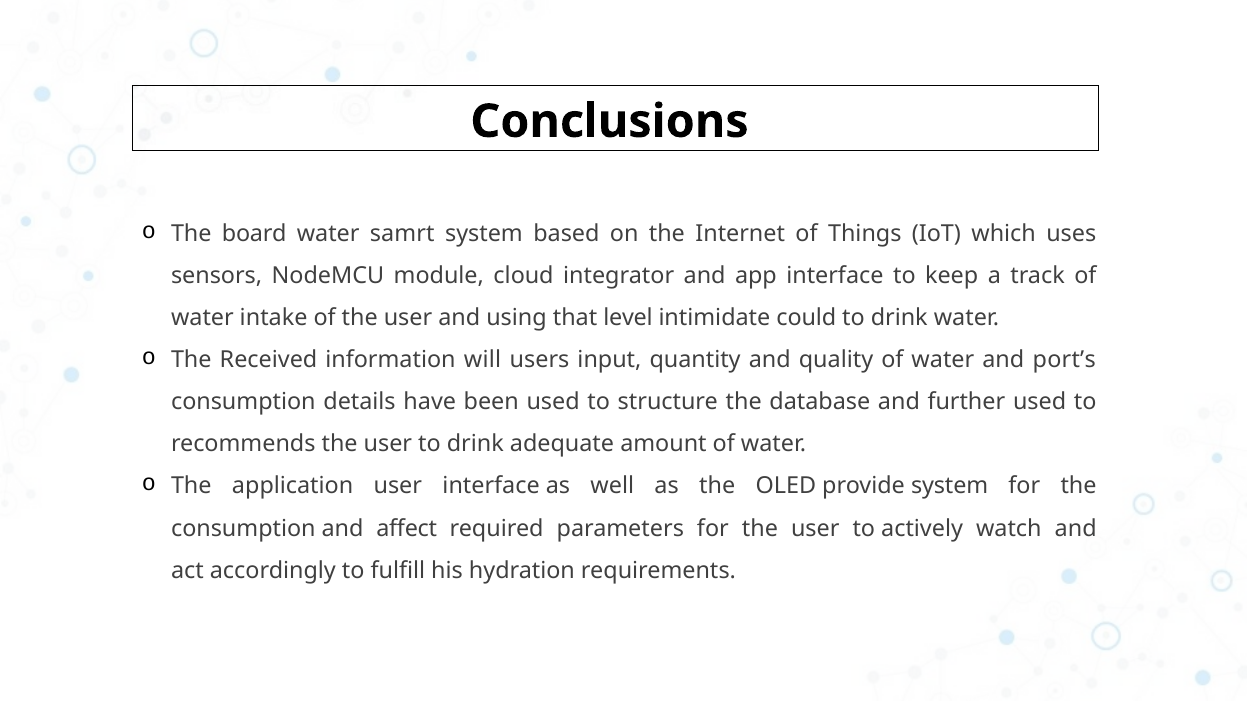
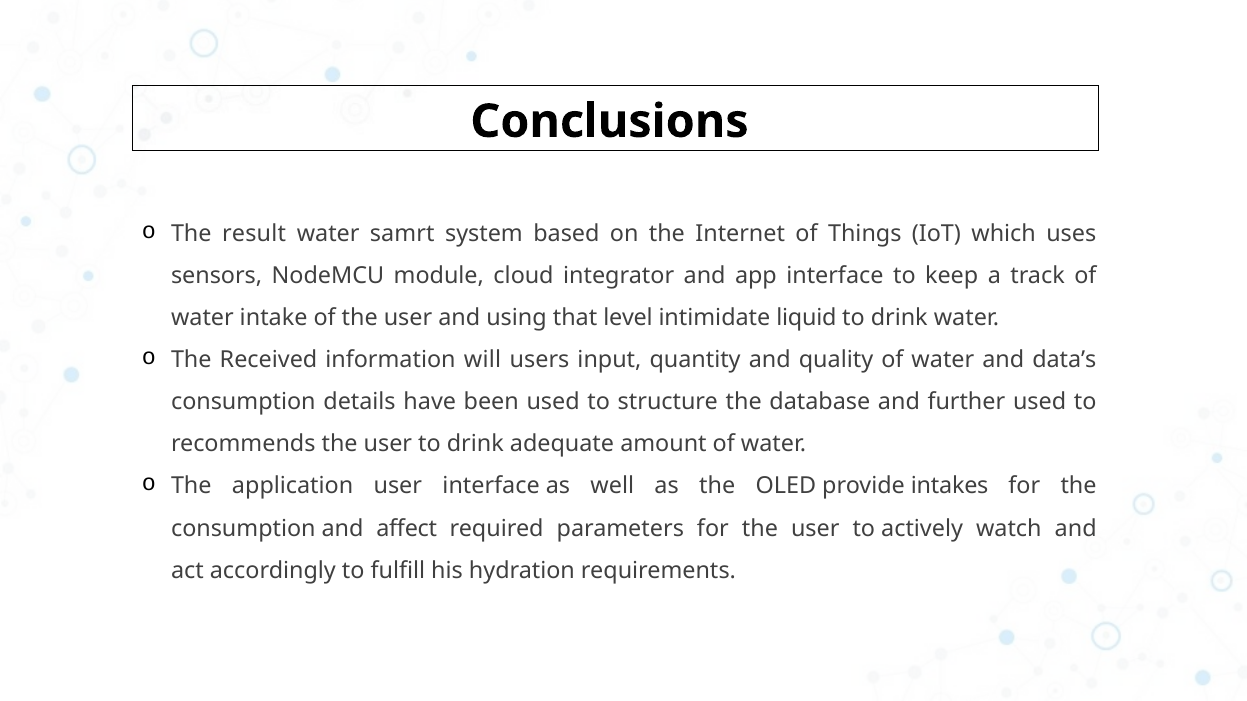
board: board -> result
could: could -> liquid
port’s: port’s -> data’s
provide system: system -> intakes
